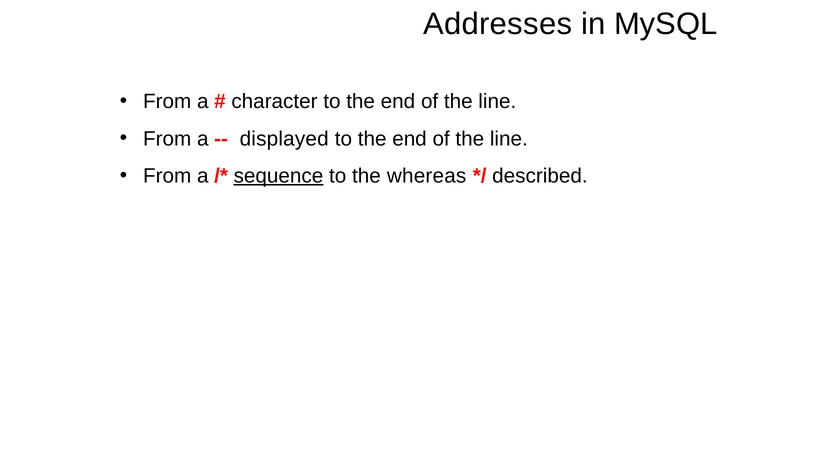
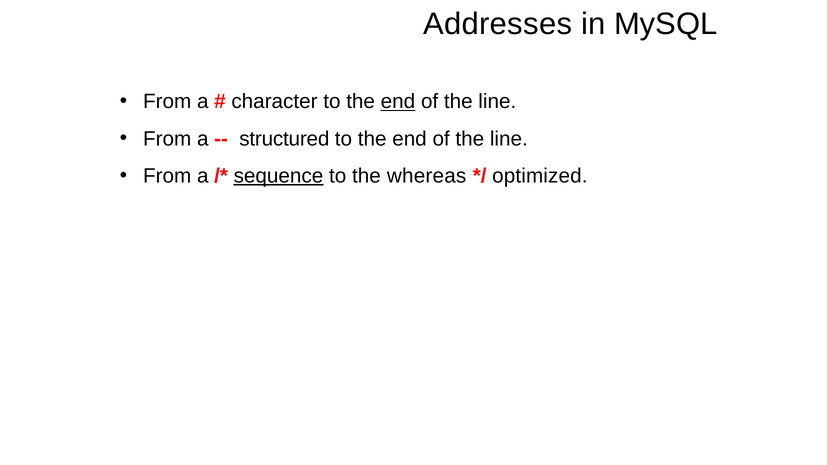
end at (398, 102) underline: none -> present
displayed: displayed -> structured
described: described -> optimized
